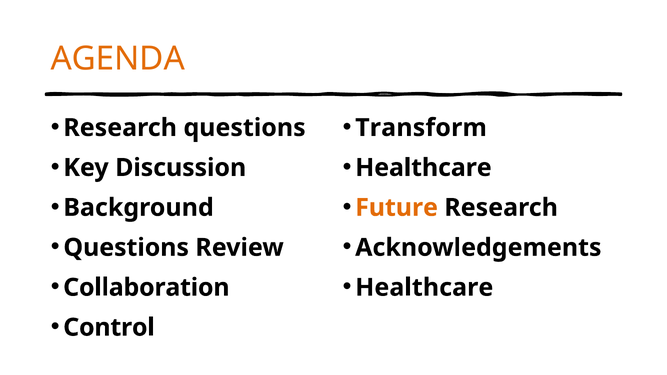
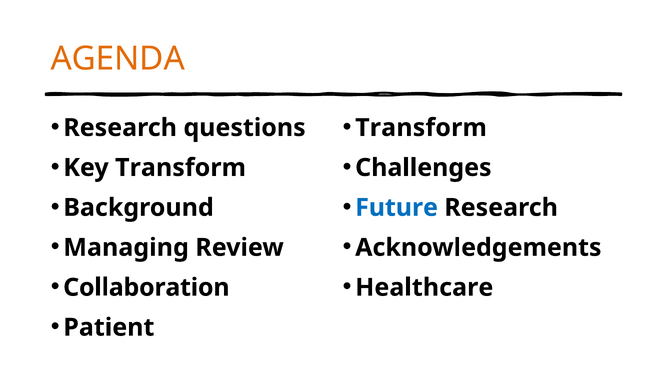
Key Discussion: Discussion -> Transform
Healthcare at (423, 168): Healthcare -> Challenges
Future colour: orange -> blue
Questions at (126, 248): Questions -> Managing
Control: Control -> Patient
